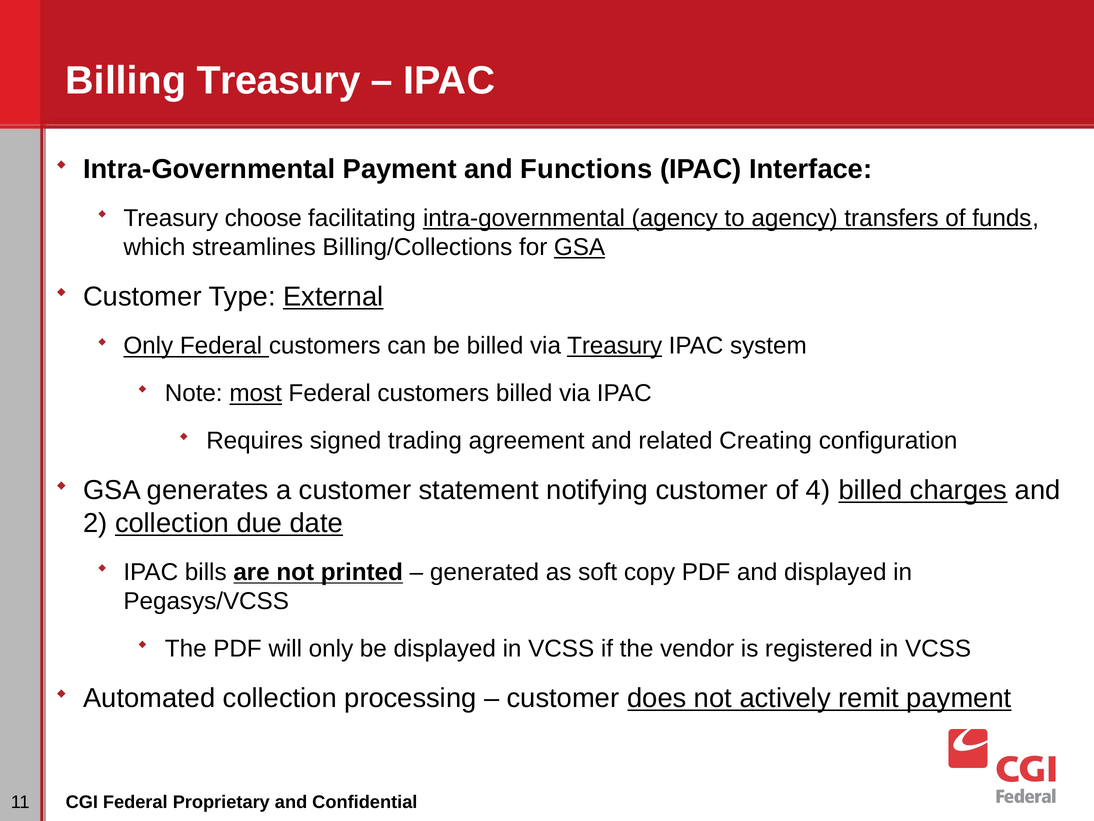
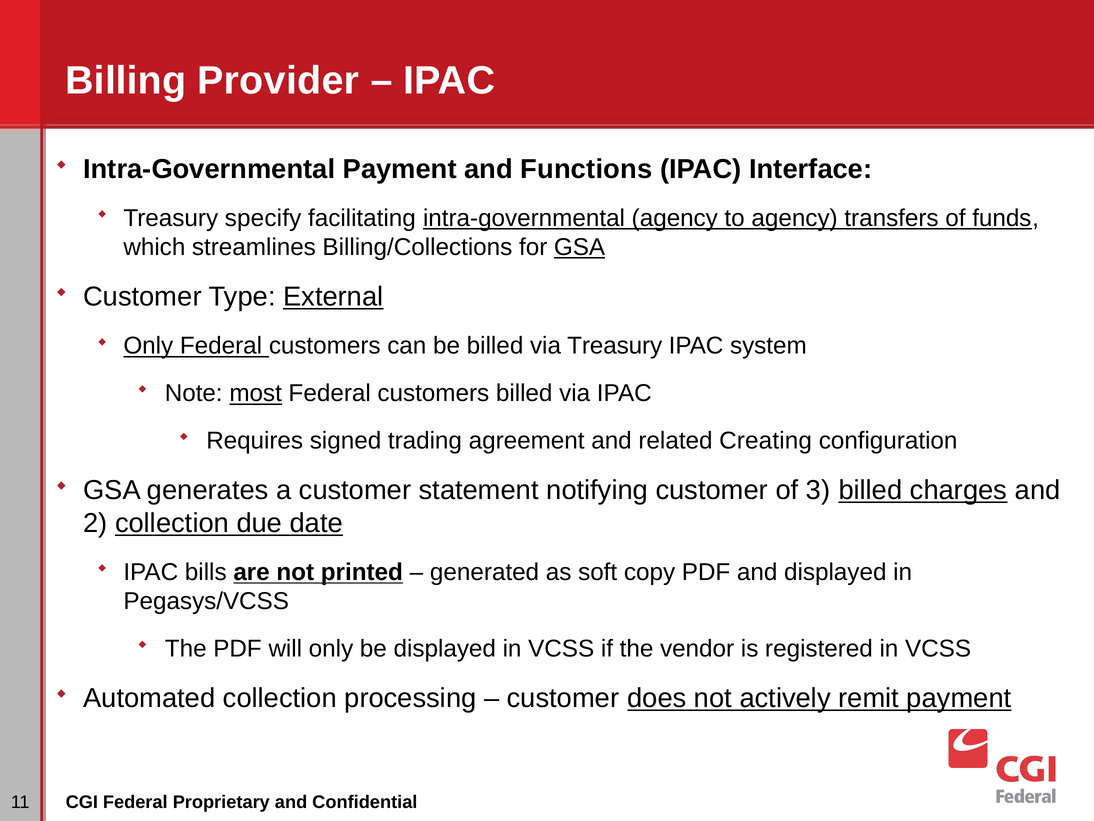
Billing Treasury: Treasury -> Provider
choose: choose -> specify
Treasury at (615, 346) underline: present -> none
4: 4 -> 3
